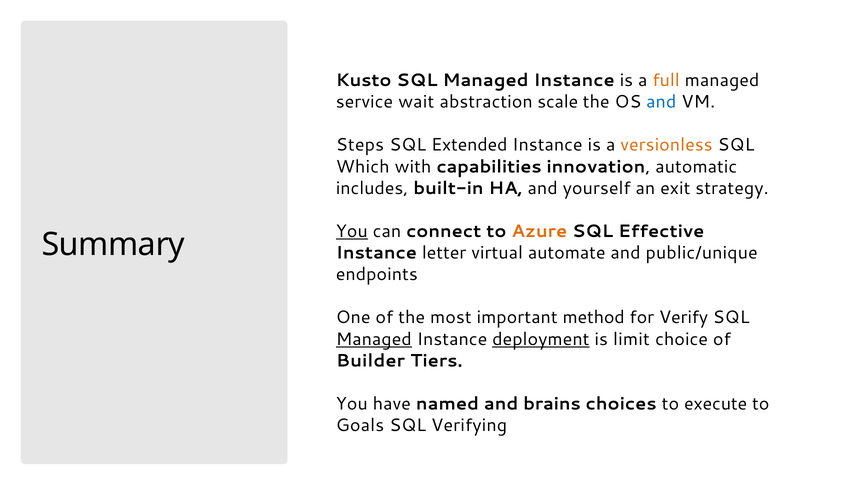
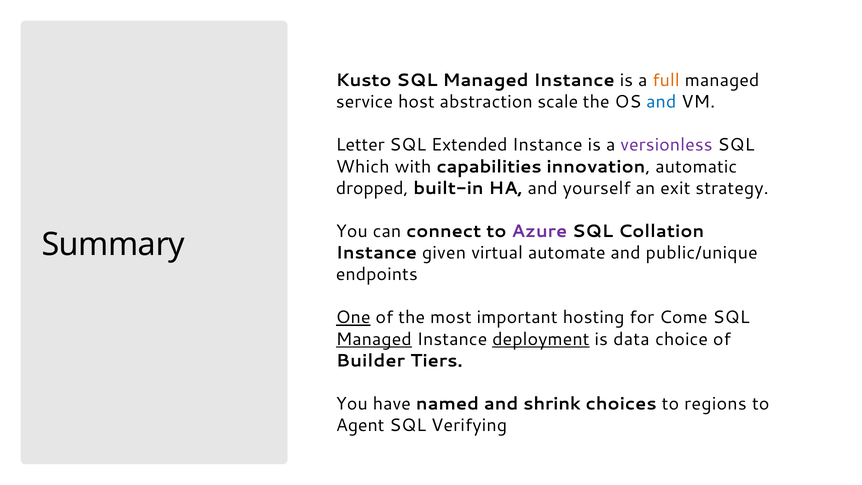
wait: wait -> host
Steps: Steps -> Letter
versionless colour: orange -> purple
includes: includes -> dropped
You at (352, 231) underline: present -> none
Azure colour: orange -> purple
Effective: Effective -> Collation
letter: letter -> given
One underline: none -> present
method: method -> hosting
Verify: Verify -> Come
limit: limit -> data
brains: brains -> shrink
execute: execute -> regions
Goals: Goals -> Agent
